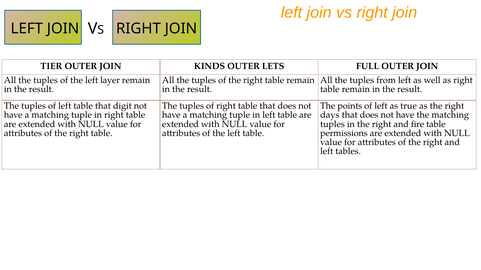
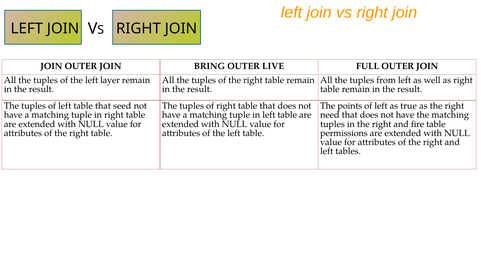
TIER at (51, 66): TIER -> JOIN
KINDS: KINDS -> BRING
LETS: LETS -> LIVE
digit: digit -> seed
days: days -> need
